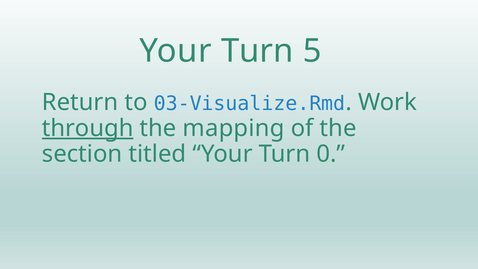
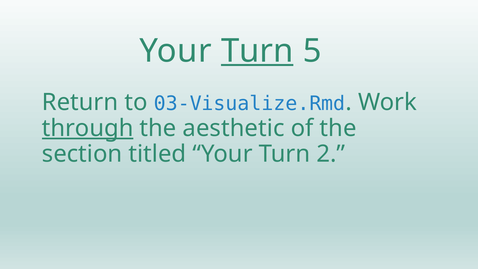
Turn at (257, 51) underline: none -> present
mapping: mapping -> aesthetic
0: 0 -> 2
